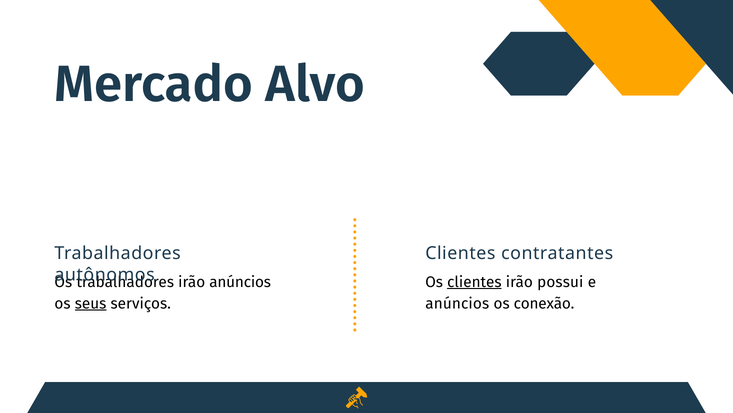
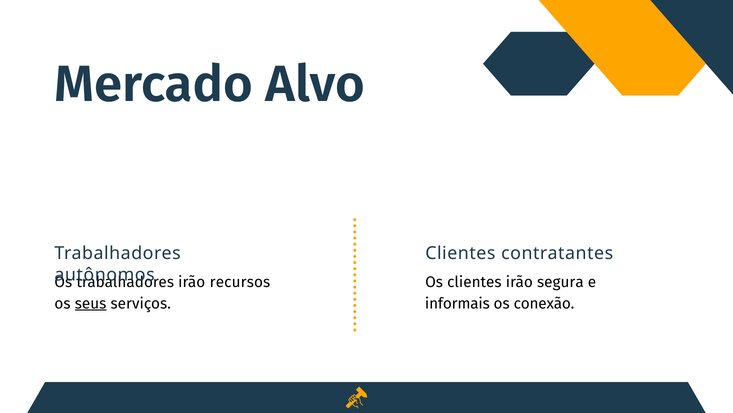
clientes at (474, 282) underline: present -> none
possui: possui -> segura
irão anúncios: anúncios -> recursos
anúncios at (457, 303): anúncios -> informais
